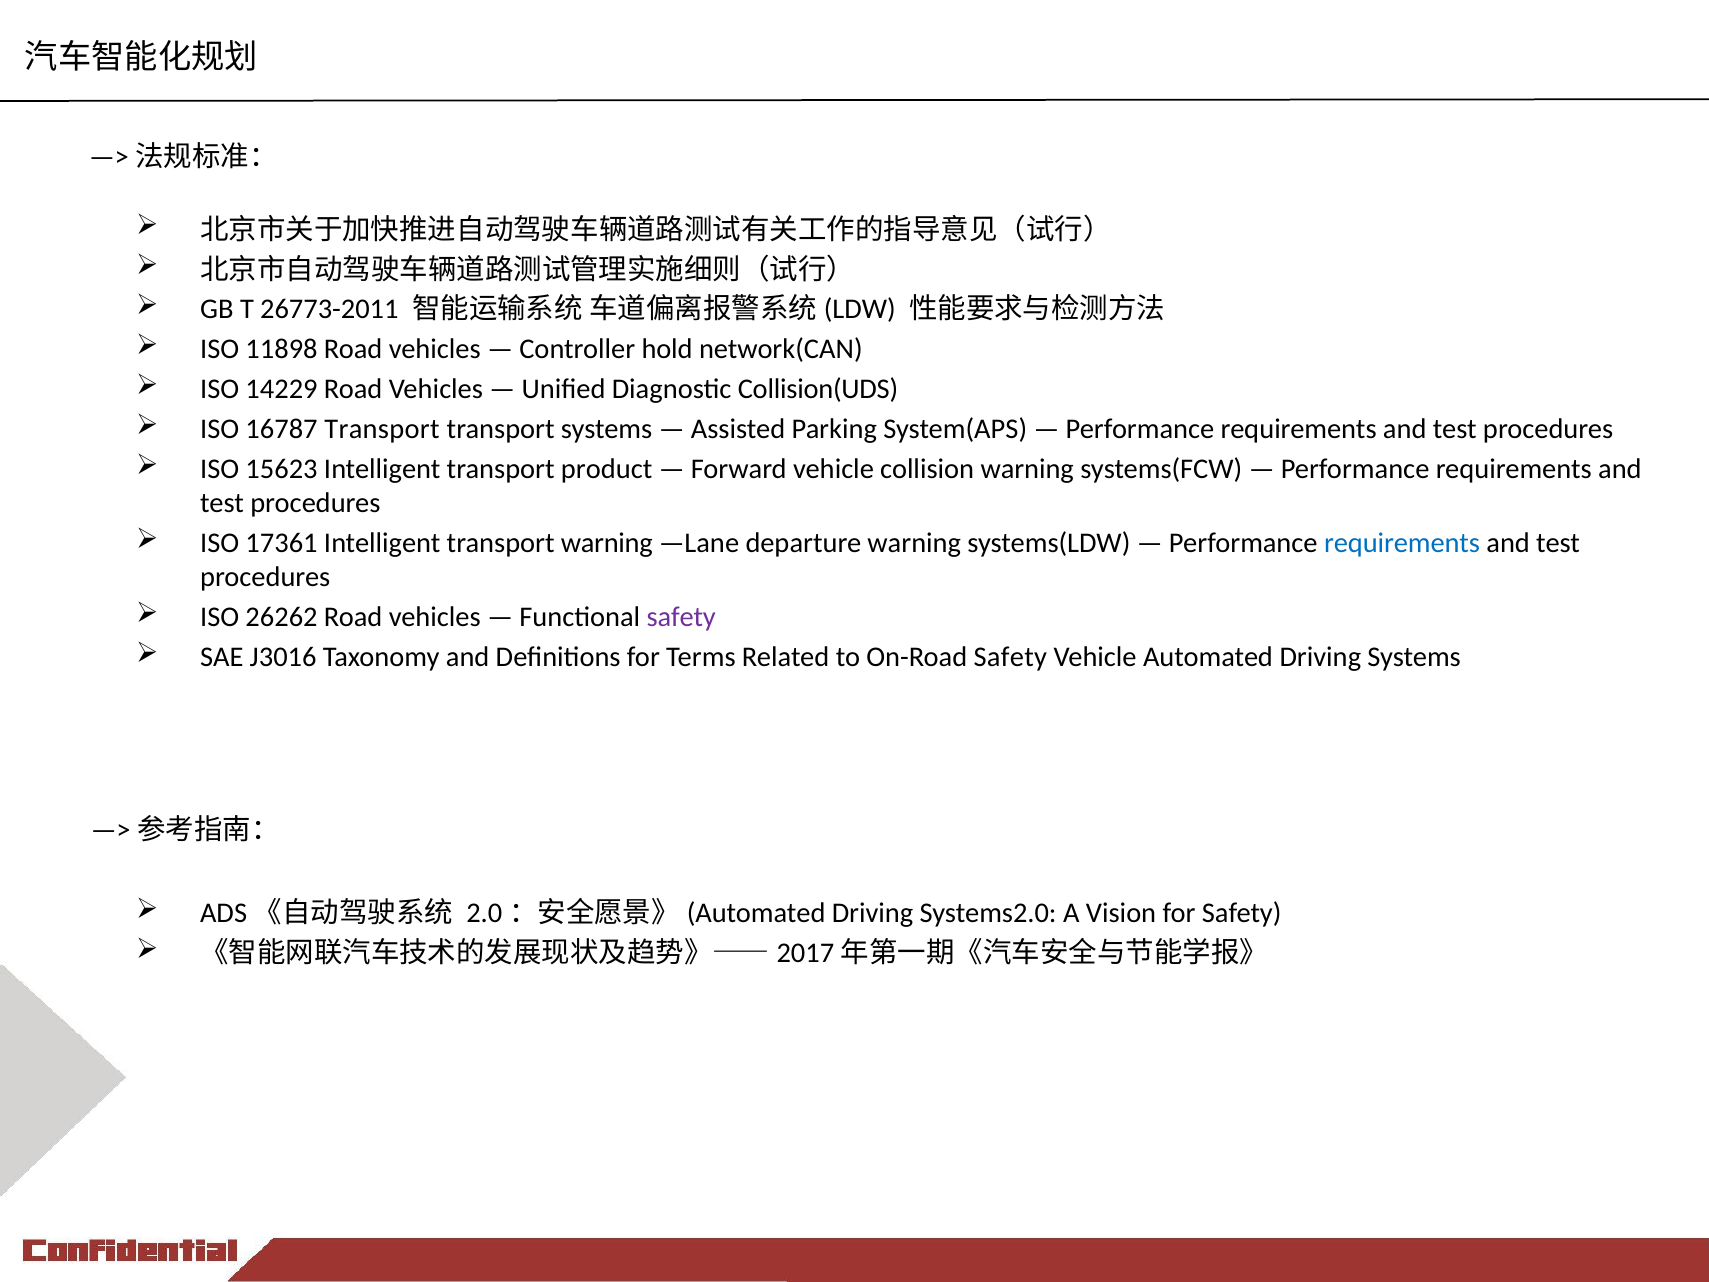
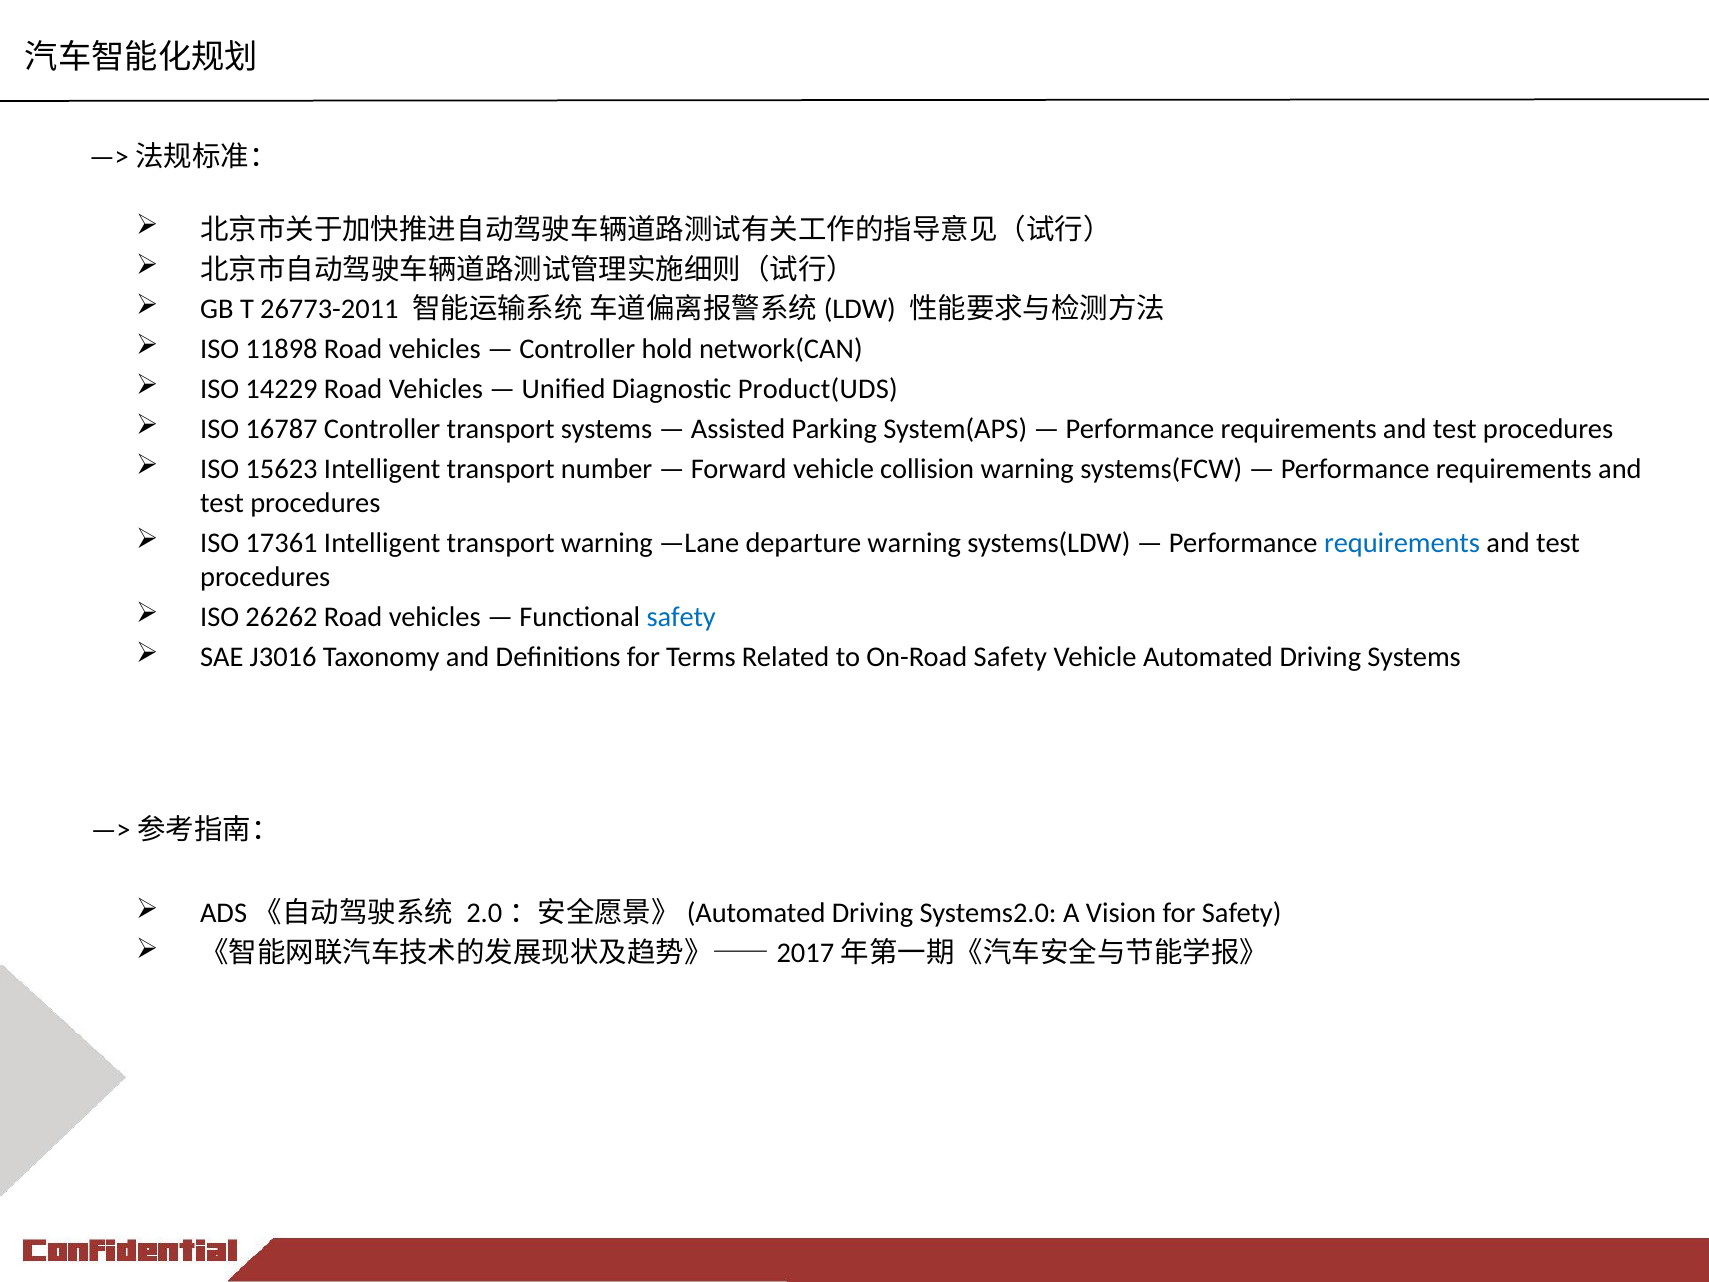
Collision(UDS: Collision(UDS -> Product(UDS
16787 Transport: Transport -> Controller
product: product -> number
safety at (681, 617) colour: purple -> blue
